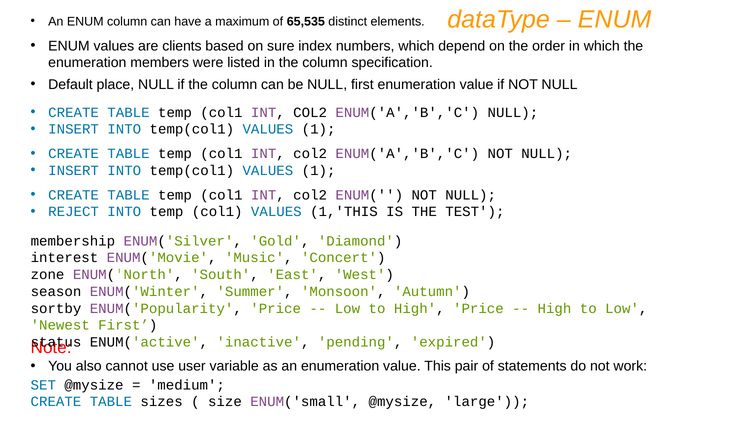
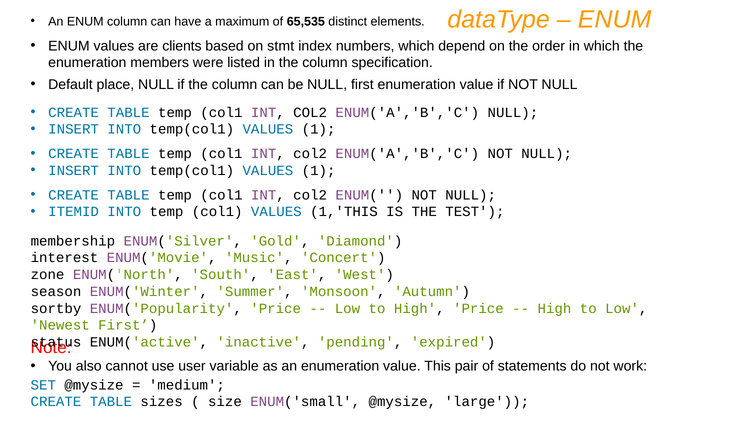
sure: sure -> stmt
REJECT: REJECT -> ITEMID
